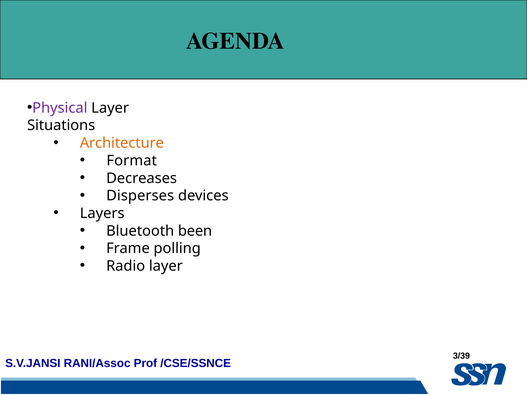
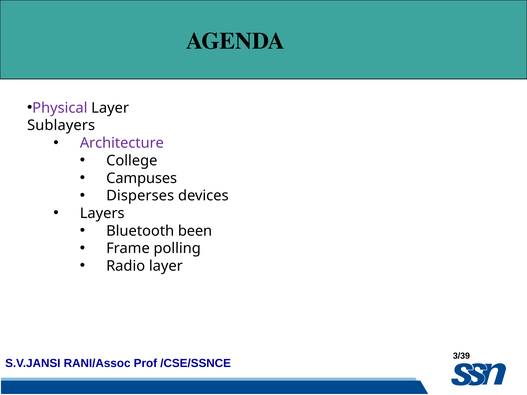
Situations: Situations -> Sublayers
Architecture colour: orange -> purple
Format: Format -> College
Decreases: Decreases -> Campuses
